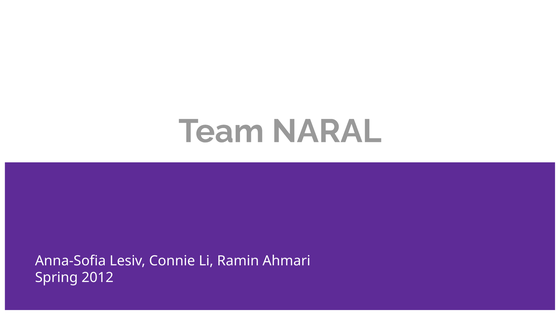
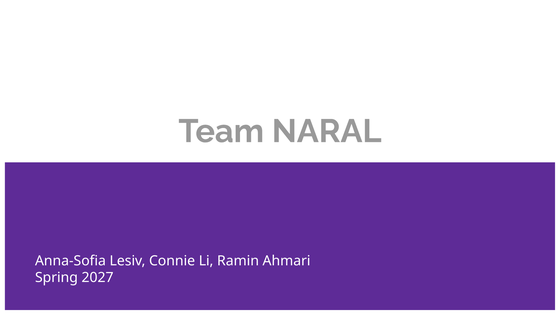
2012: 2012 -> 2027
